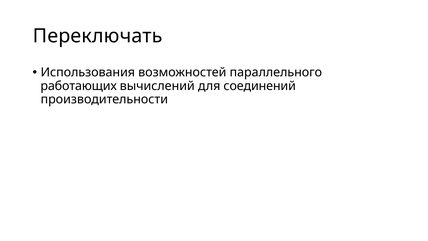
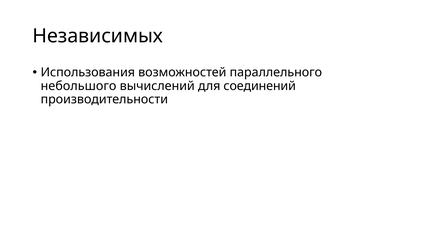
Переключать: Переключать -> Независимых
работающих: работающих -> небольшого
